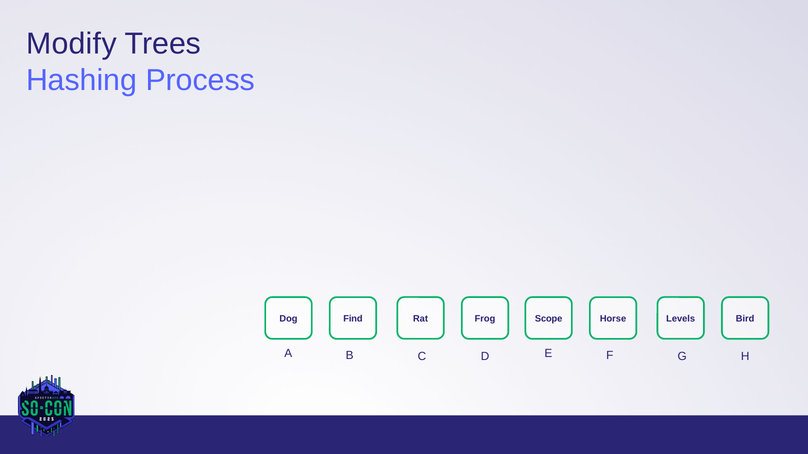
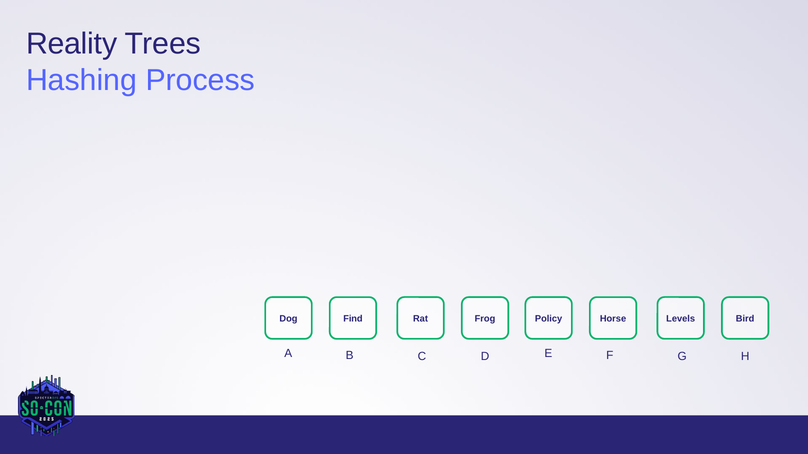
Modify: Modify -> Reality
Scope: Scope -> Policy
